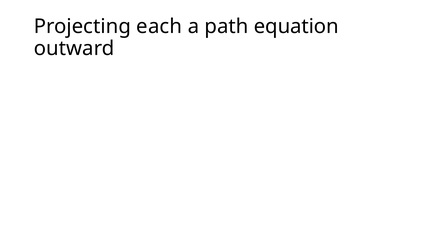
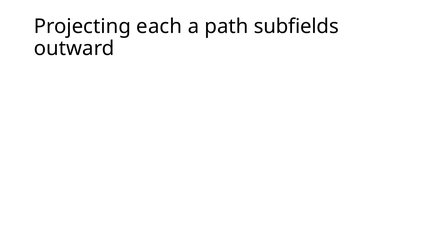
equation: equation -> subfields
